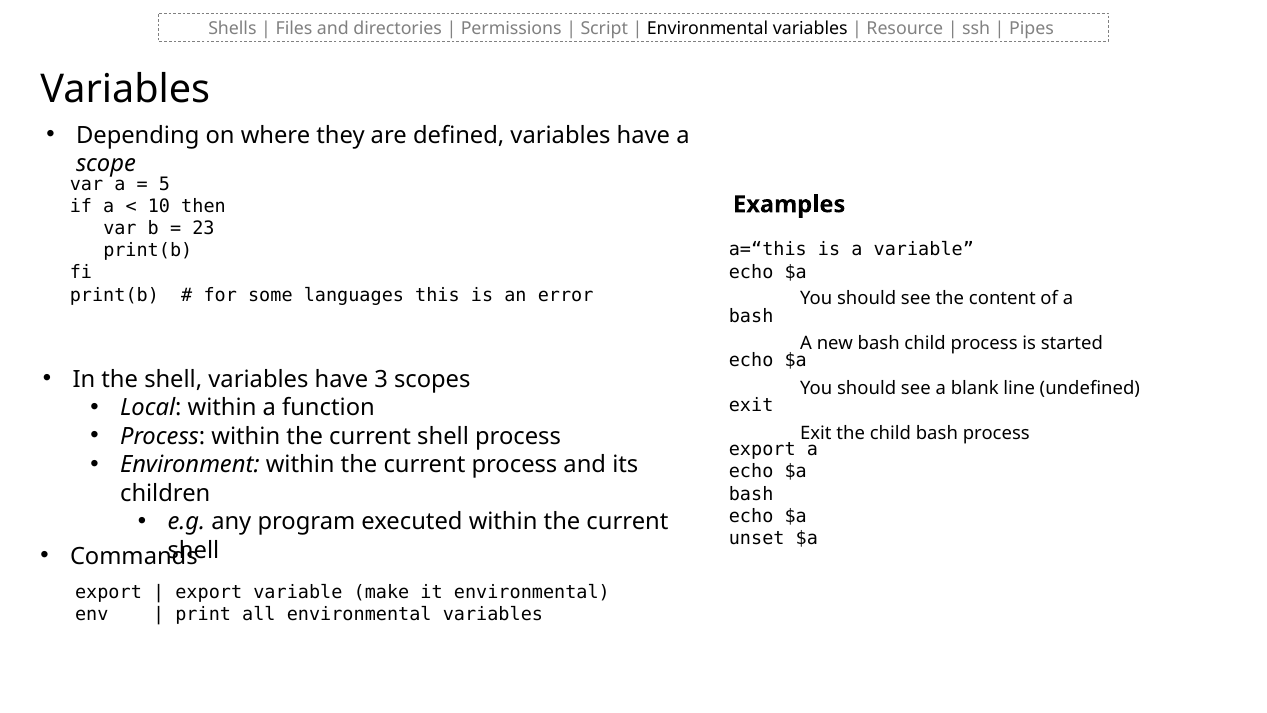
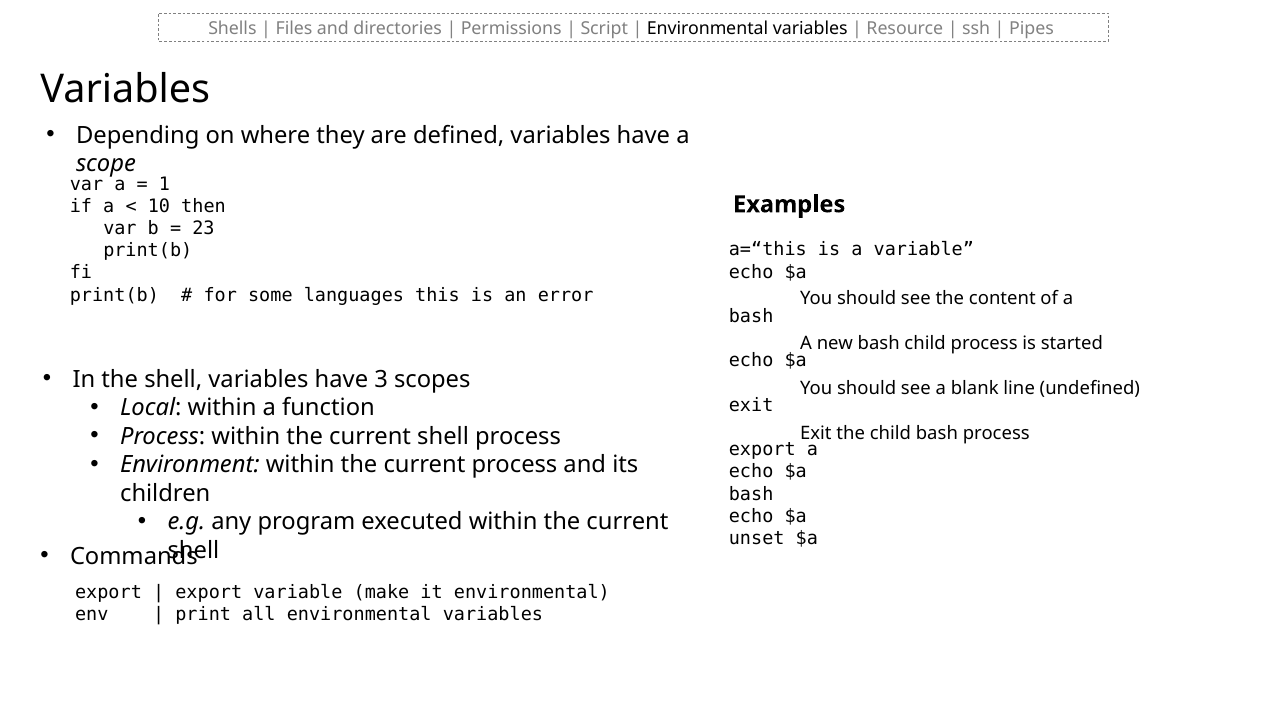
5: 5 -> 1
